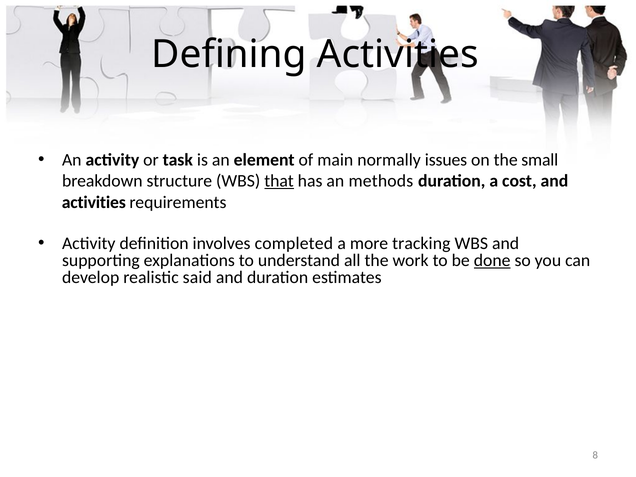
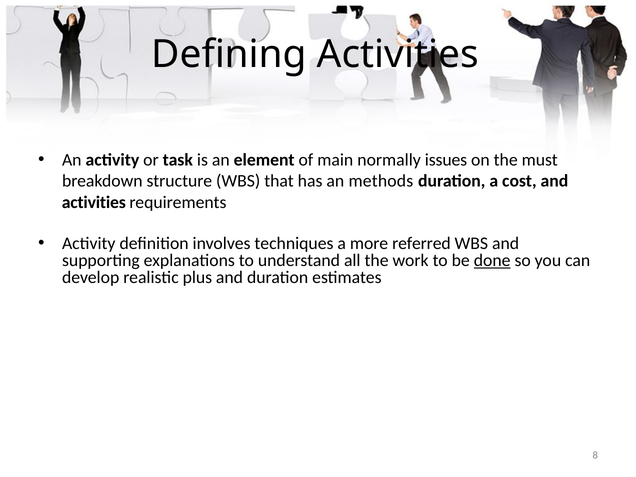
small: small -> must
that underline: present -> none
completed: completed -> techniques
tracking: tracking -> referred
said: said -> plus
